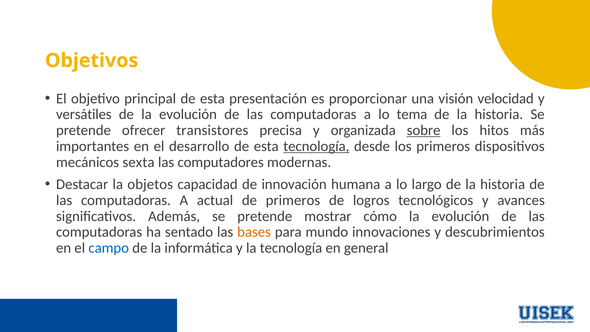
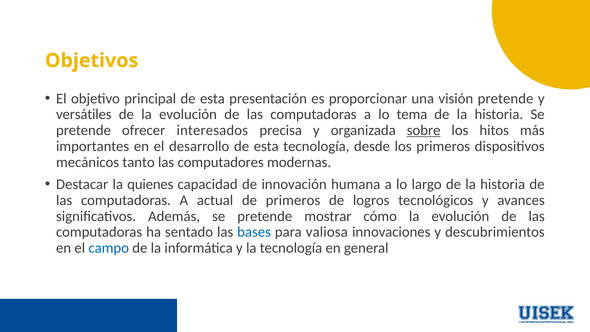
visión velocidad: velocidad -> pretende
transistores: transistores -> interesados
tecnología at (316, 146) underline: present -> none
sexta: sexta -> tanto
objetos: objetos -> quienes
bases colour: orange -> blue
mundo: mundo -> valiosa
